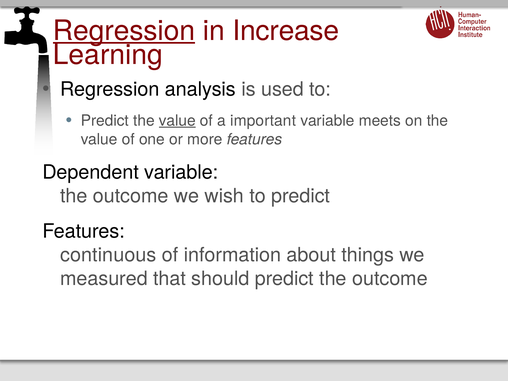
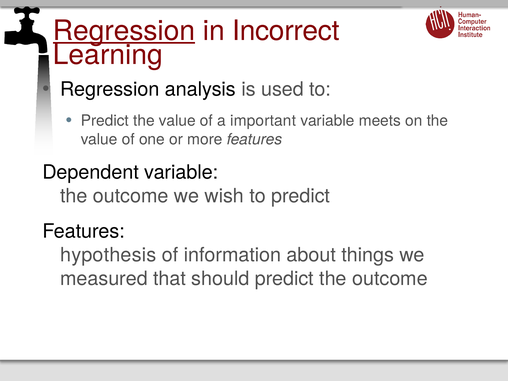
Increase: Increase -> Incorrect
value at (177, 121) underline: present -> none
continuous: continuous -> hypothesis
